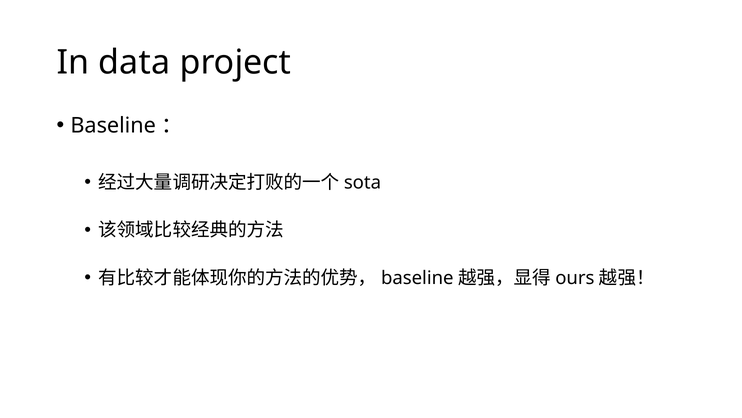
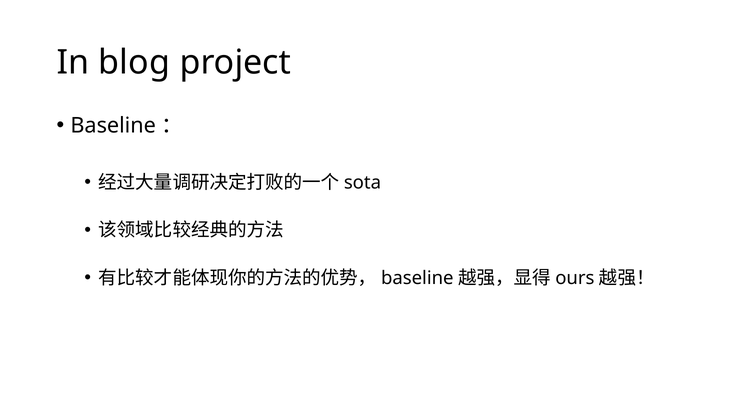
data: data -> blog
